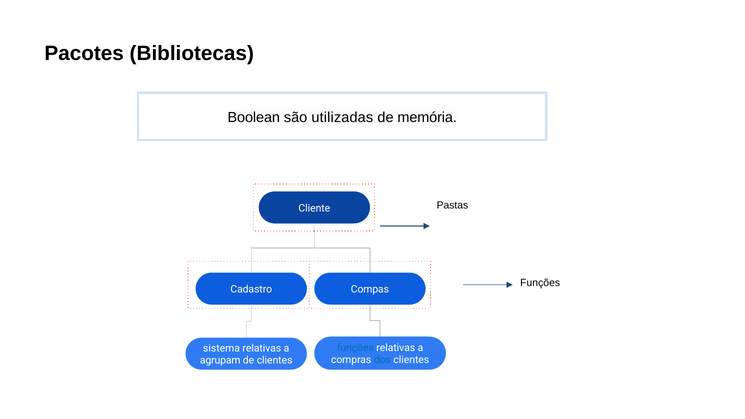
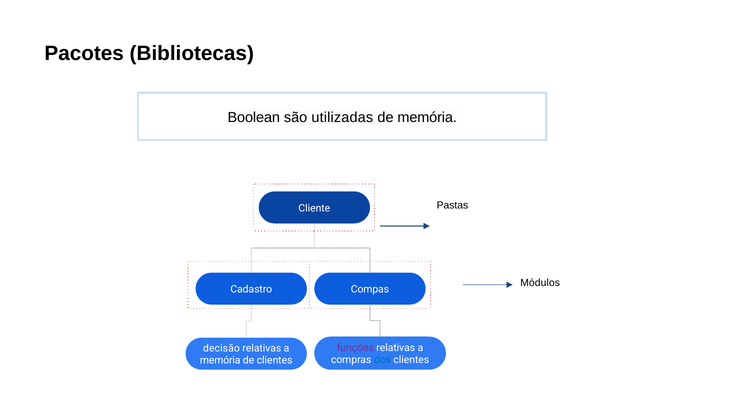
Funções at (540, 283): Funções -> Módulos
funções at (355, 348) colour: blue -> purple
sistema: sistema -> decisão
agrupam at (220, 361): agrupam -> memória
